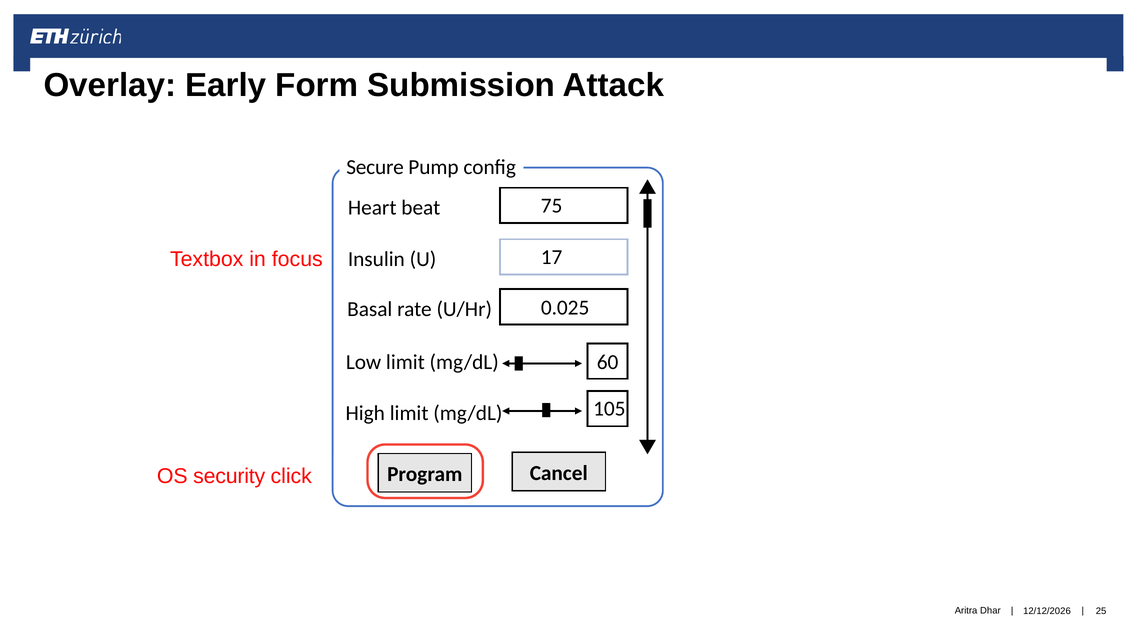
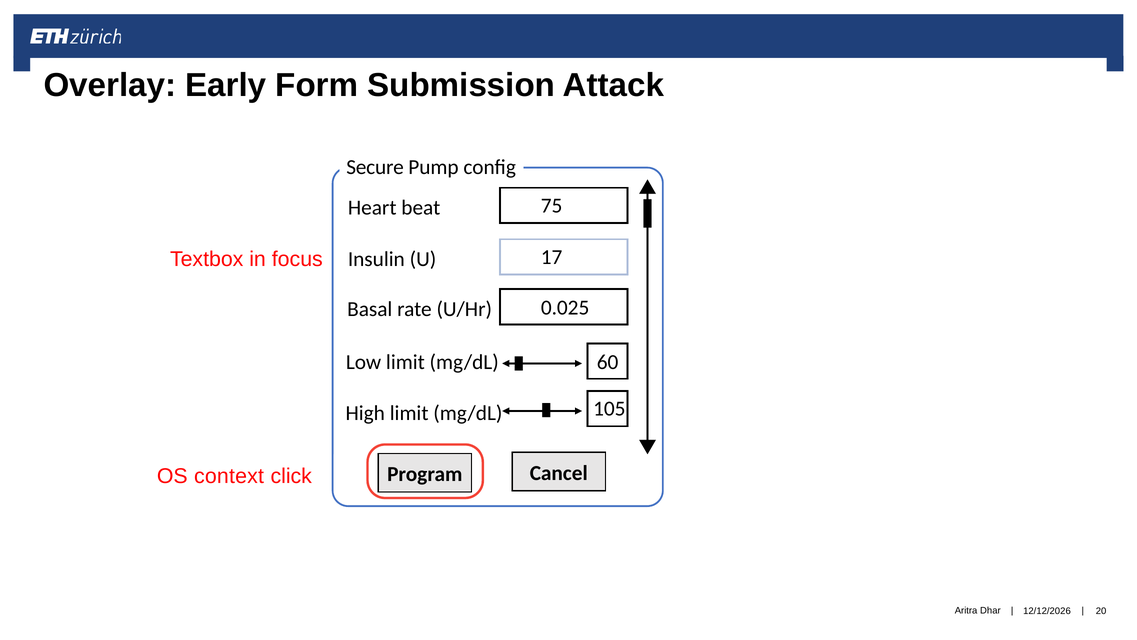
security: security -> context
25: 25 -> 20
